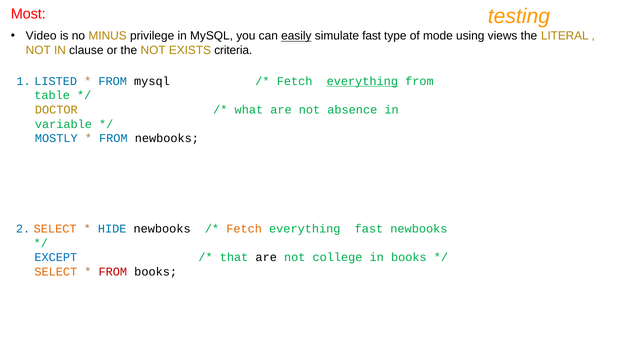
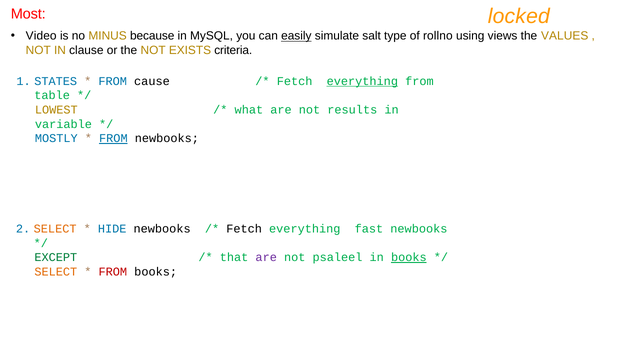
testing: testing -> locked
privilege: privilege -> because
simulate fast: fast -> salt
mode: mode -> rollno
LITERAL: LITERAL -> VALUES
LISTED: LISTED -> STATES
FROM mysql: mysql -> cause
DOCTOR: DOCTOR -> LOWEST
absence: absence -> results
FROM at (113, 138) underline: none -> present
Fetch at (244, 229) colour: orange -> black
EXCEPT colour: blue -> green
are at (266, 257) colour: black -> purple
college: college -> psaleel
books at (409, 257) underline: none -> present
